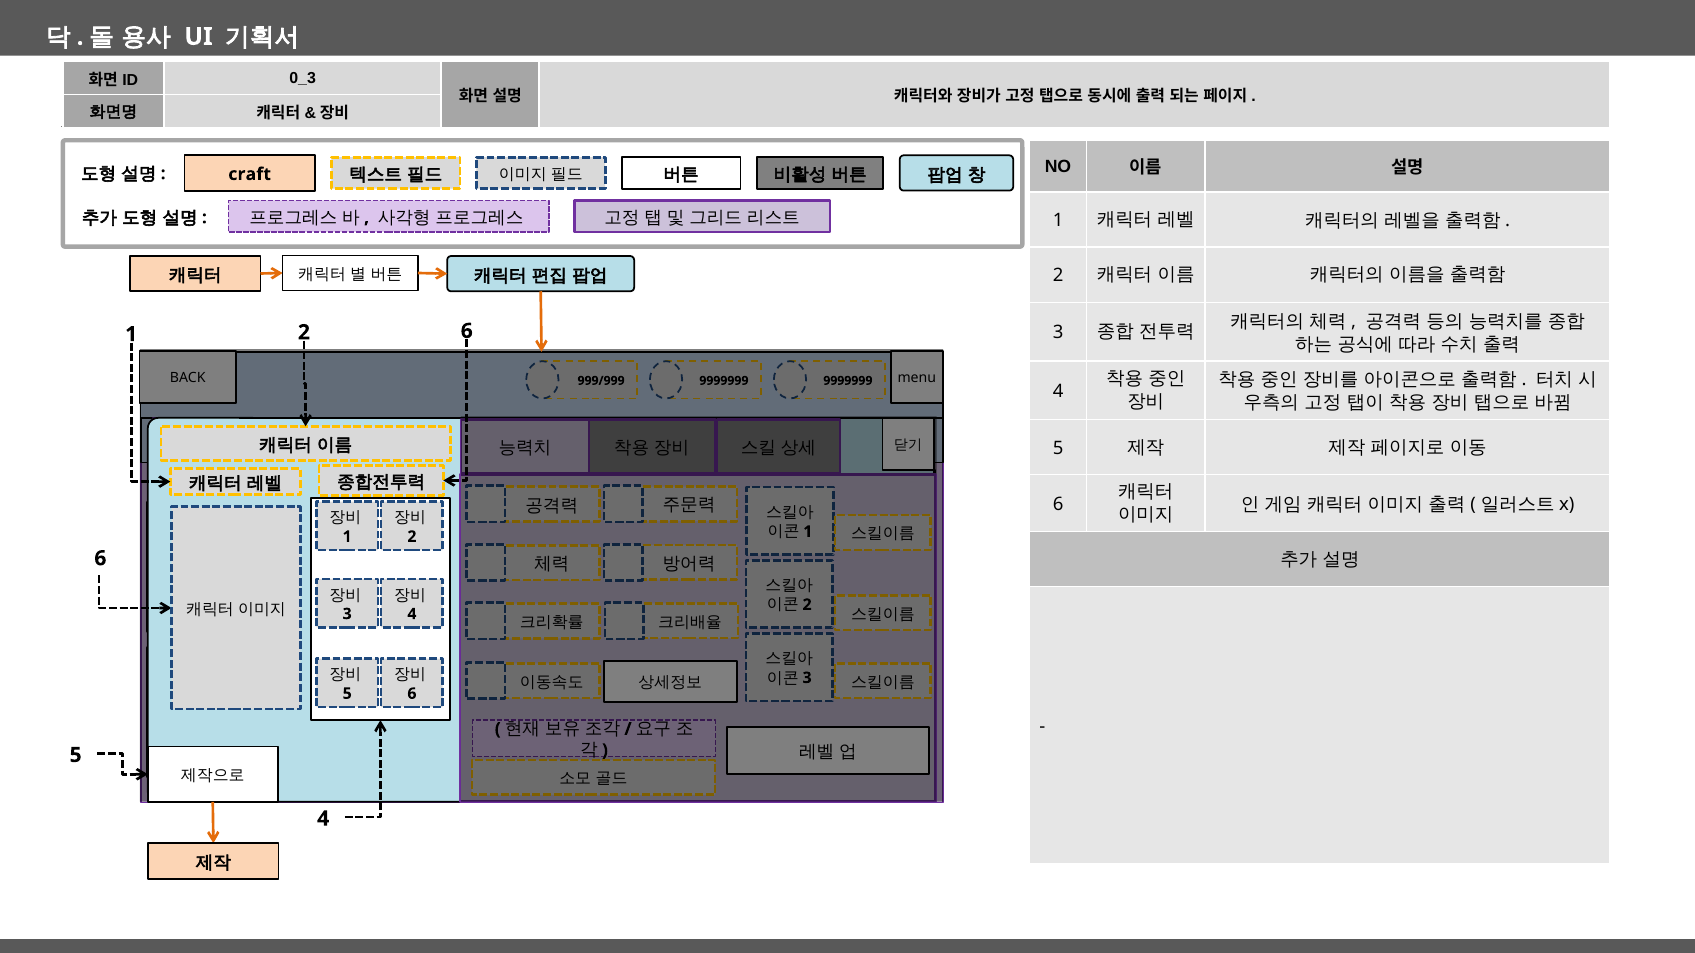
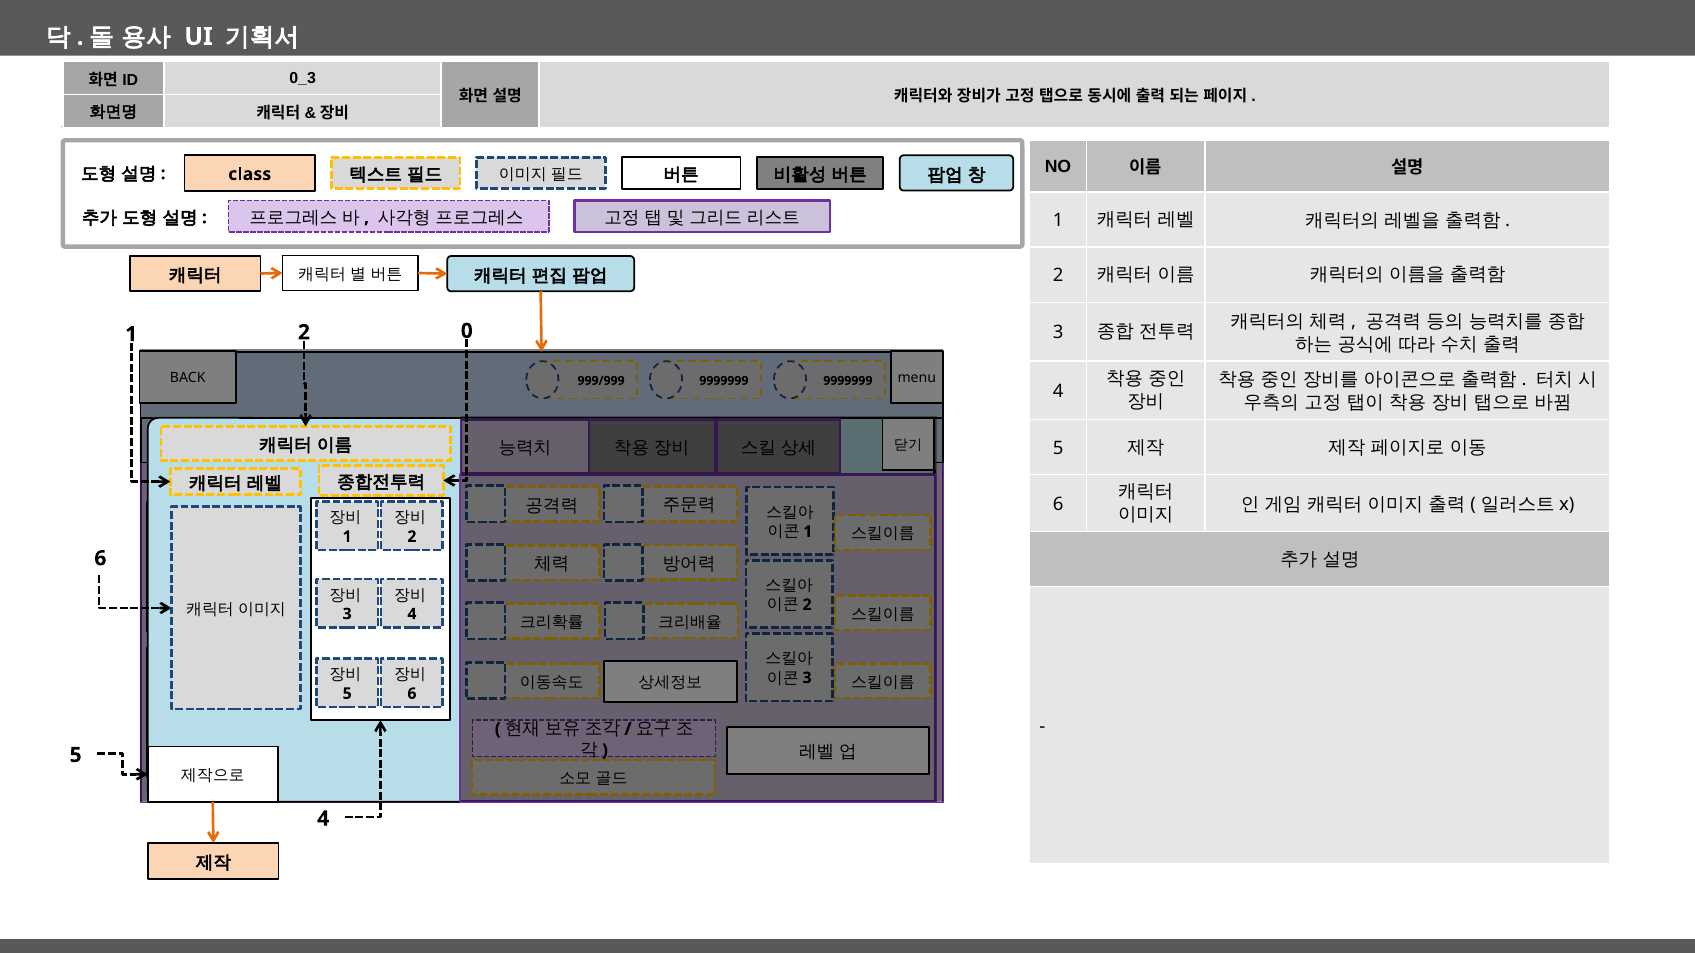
craft: craft -> class
2 6: 6 -> 0
